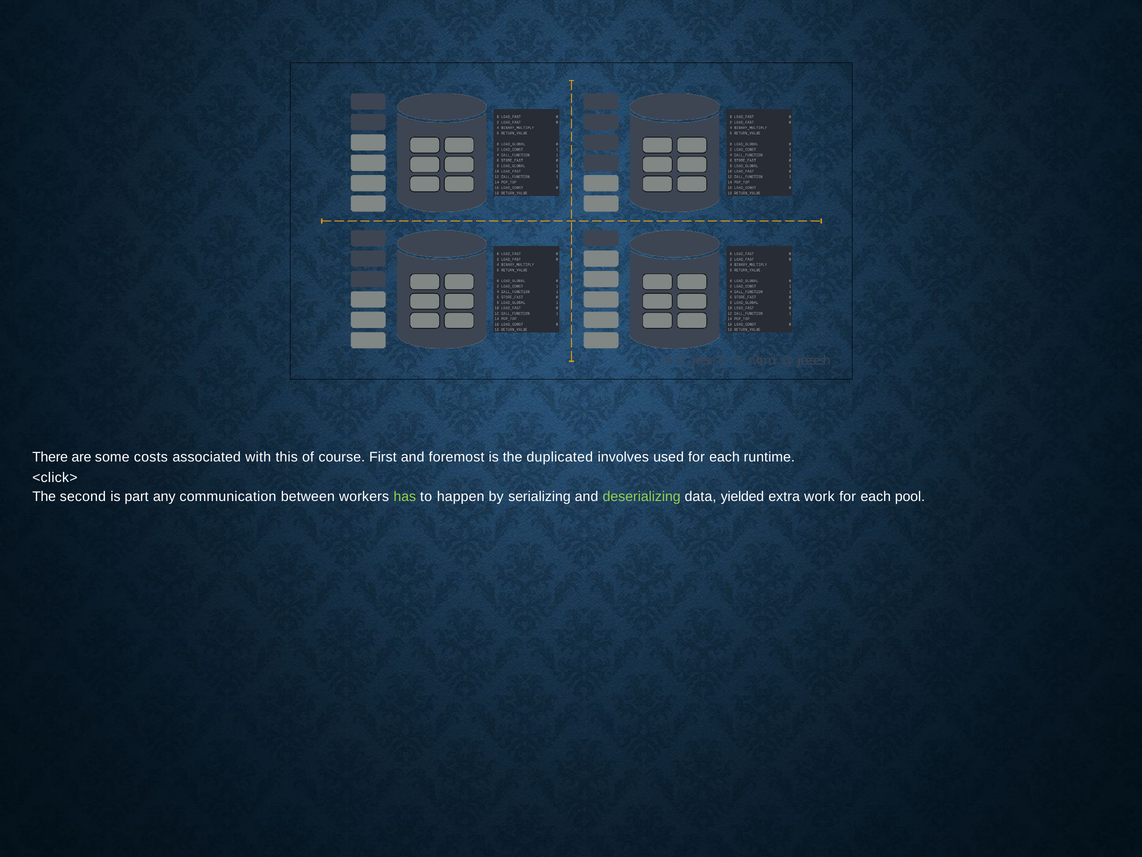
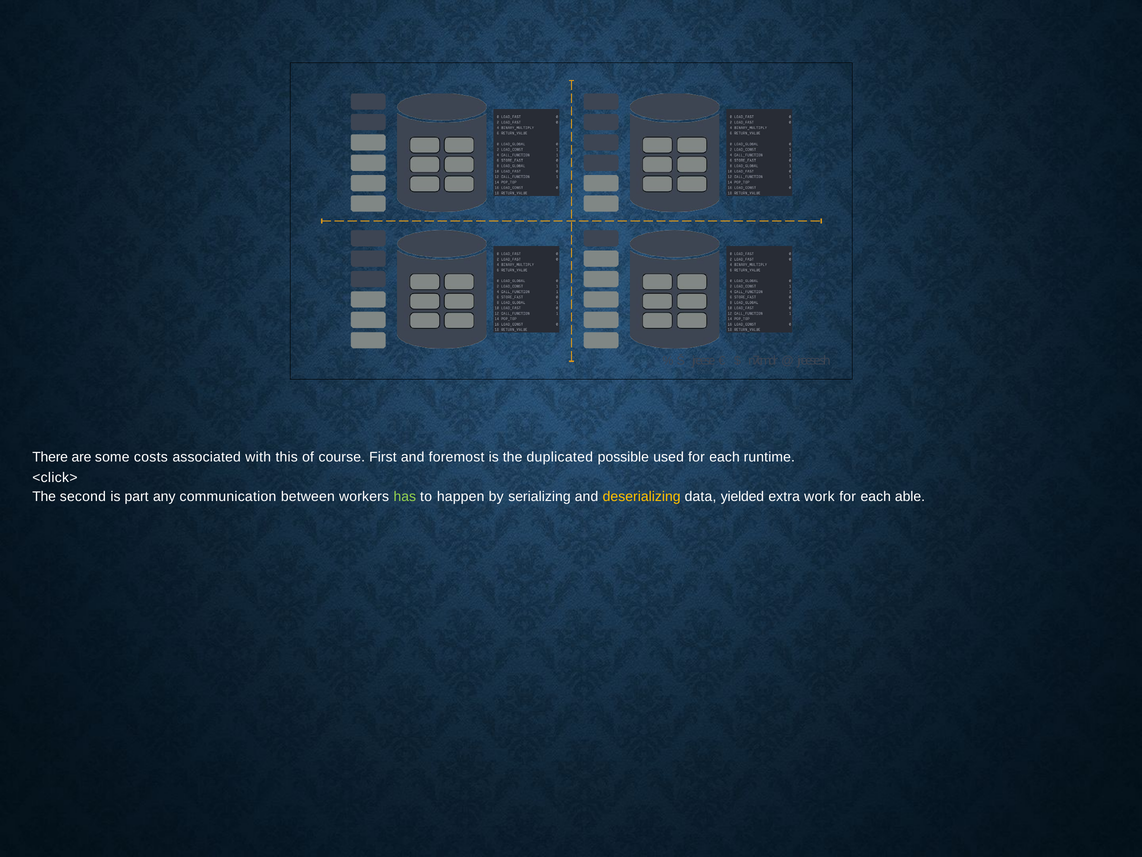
involves: involves -> possible
deserializing colour: light green -> yellow
pool: pool -> able
